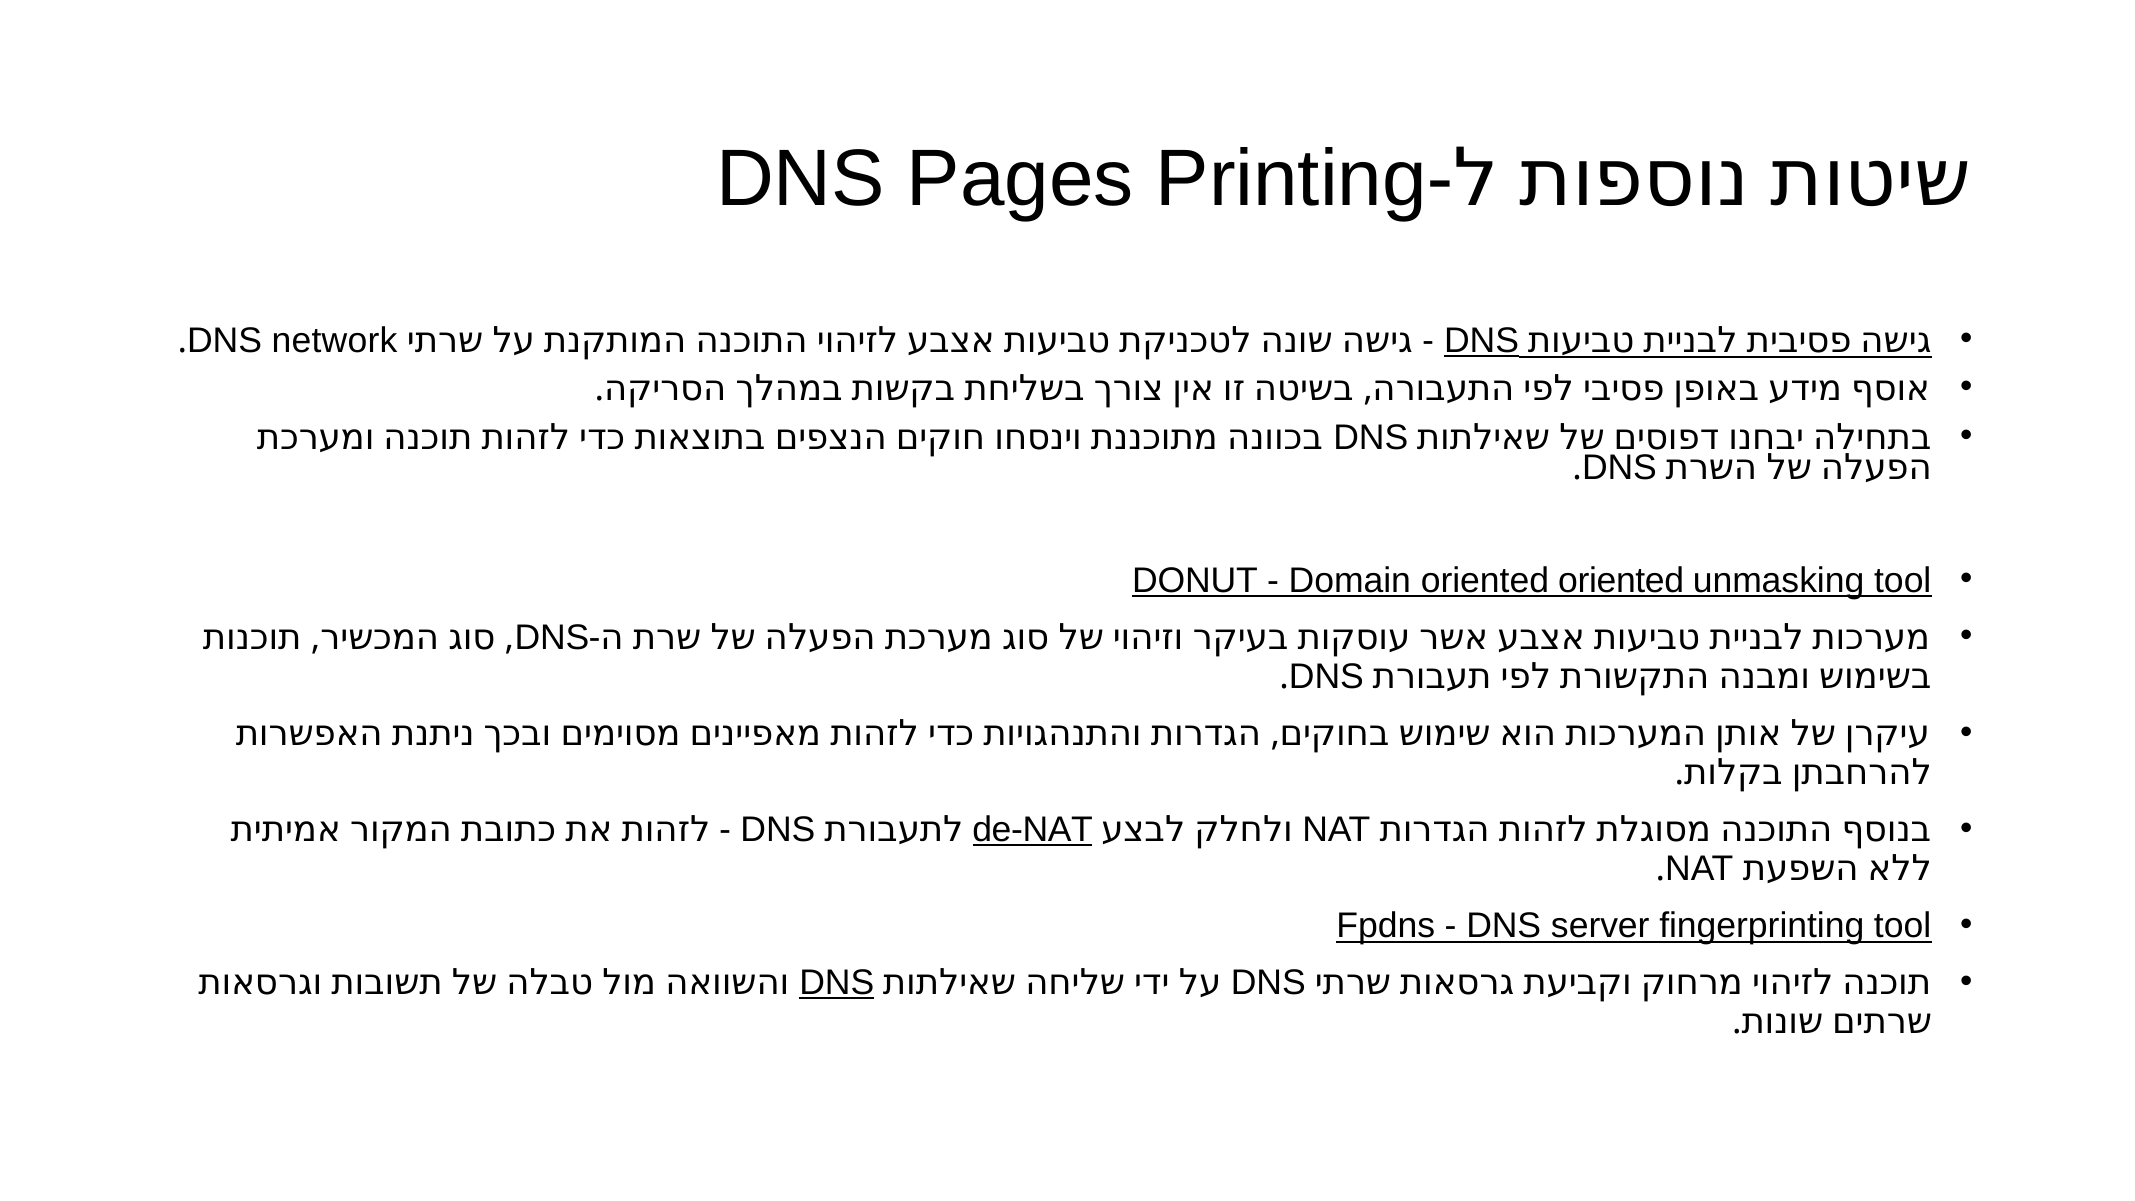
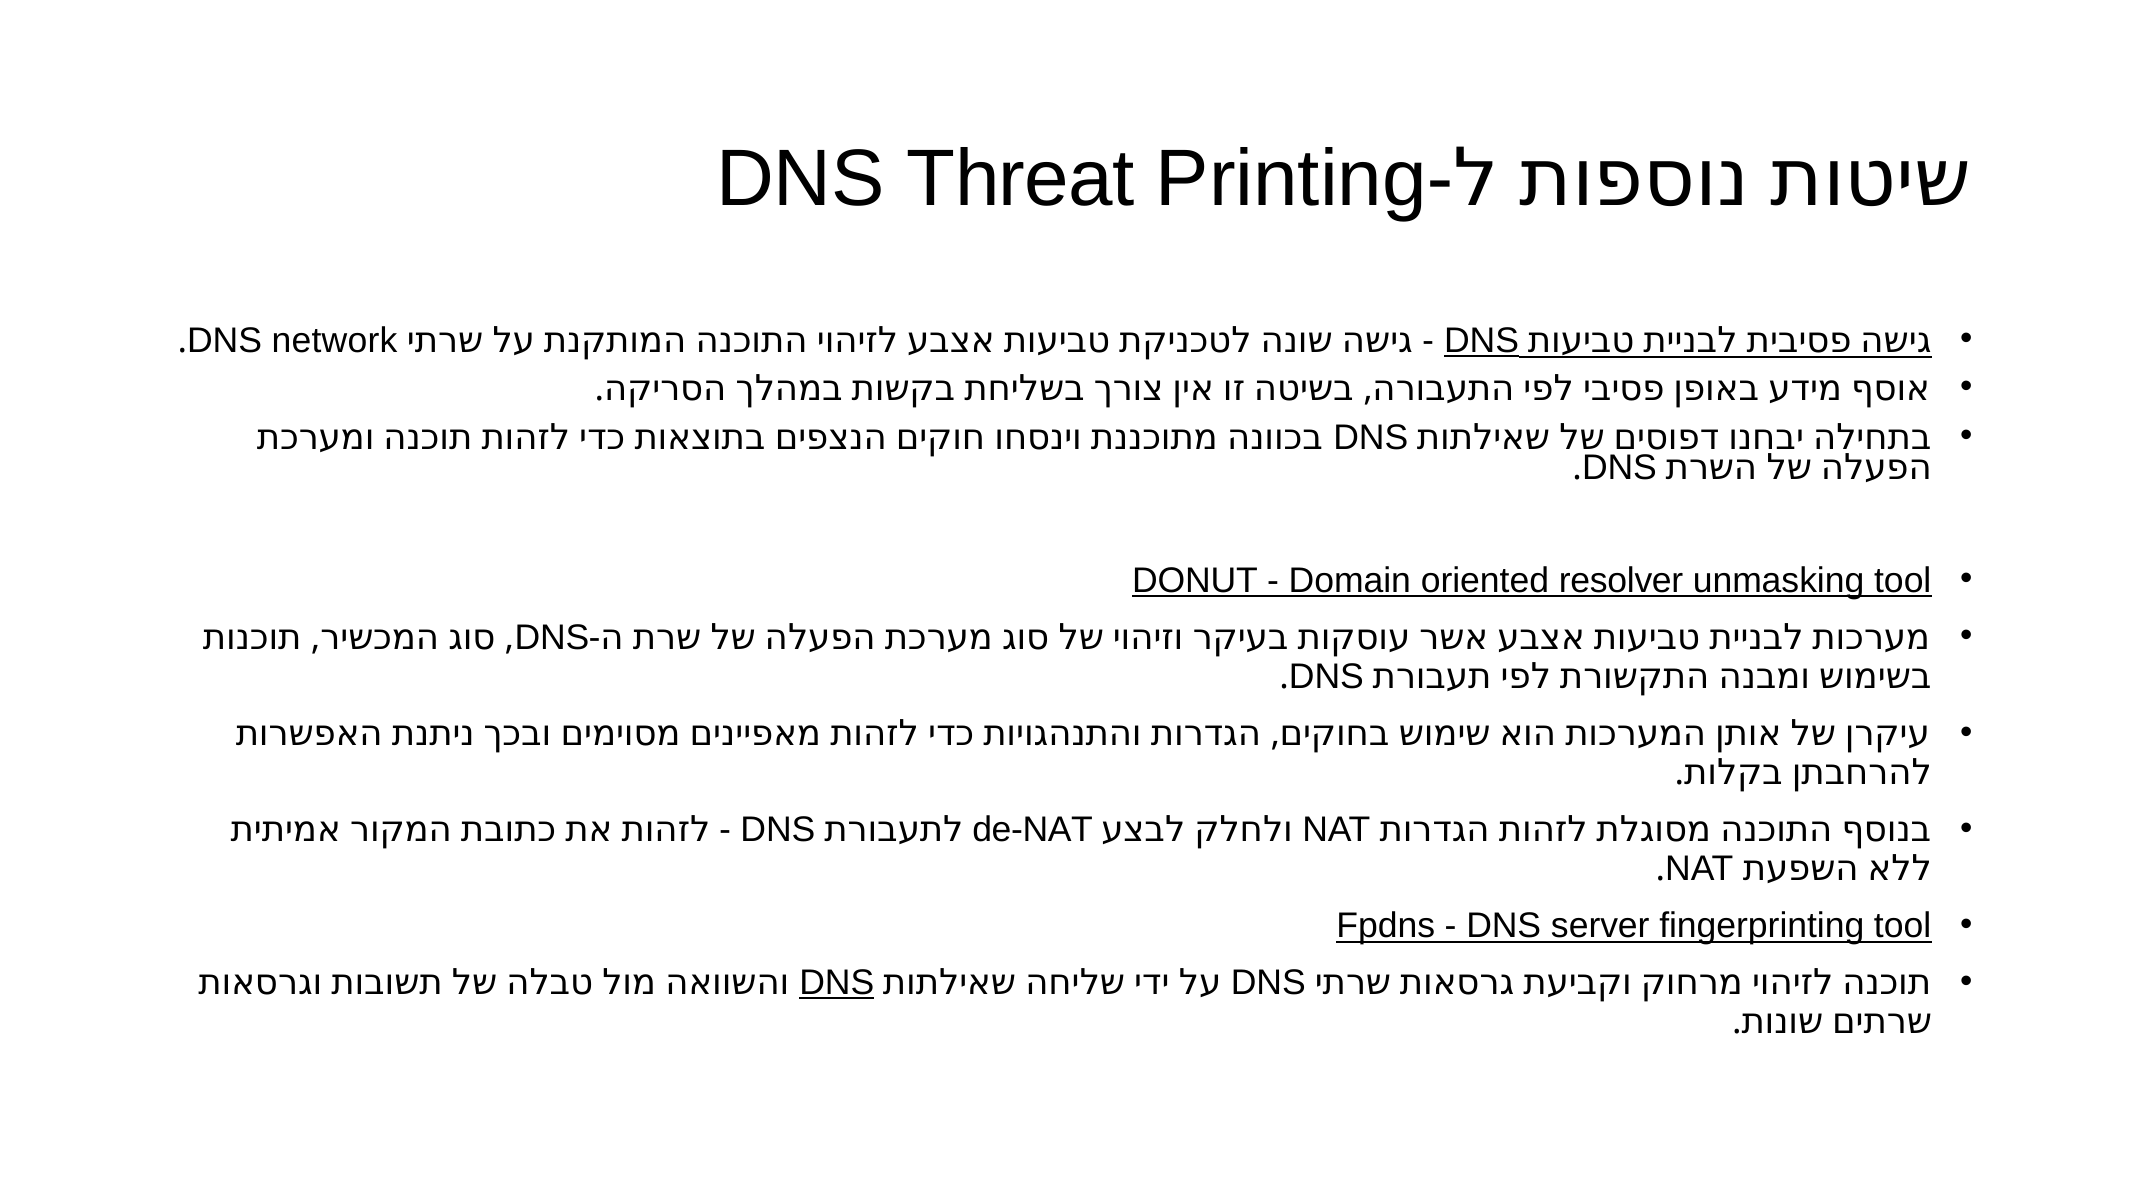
Pages: Pages -> Threat
oriented oriented: oriented -> resolver
de-NAT underline: present -> none
